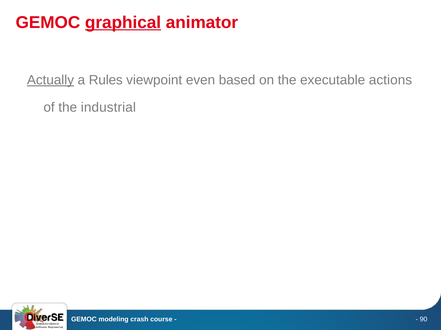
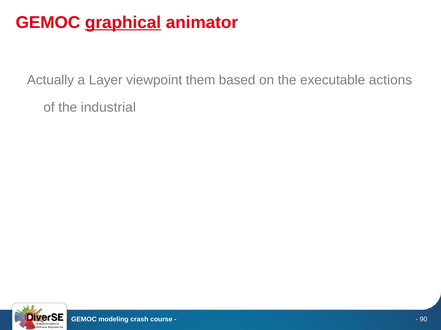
Actually underline: present -> none
Rules: Rules -> Layer
even: even -> them
